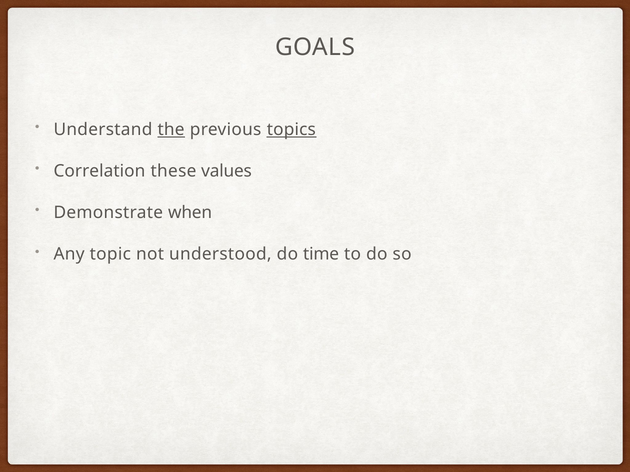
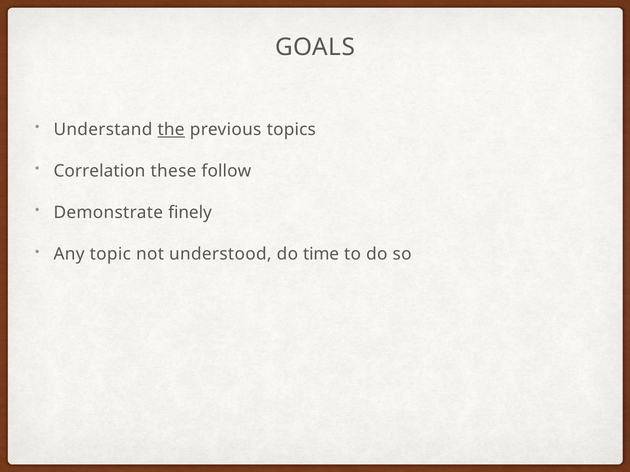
topics underline: present -> none
values: values -> follow
when: when -> finely
